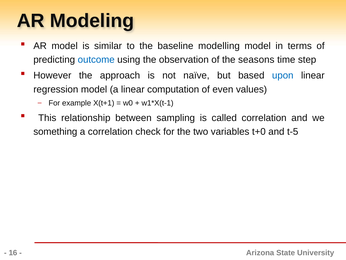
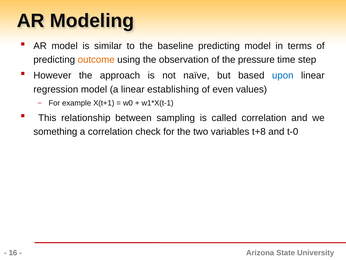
baseline modelling: modelling -> predicting
outcome colour: blue -> orange
seasons: seasons -> pressure
computation: computation -> establishing
t+0: t+0 -> t+8
t-5: t-5 -> t-0
